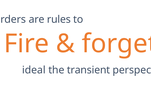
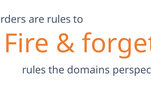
ideal at (34, 70): ideal -> rules
transient: transient -> domains
